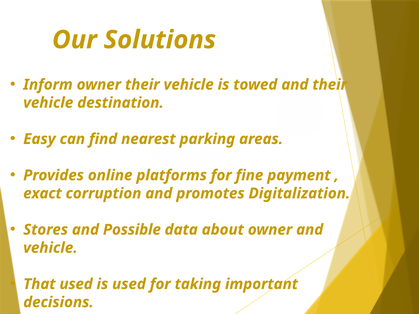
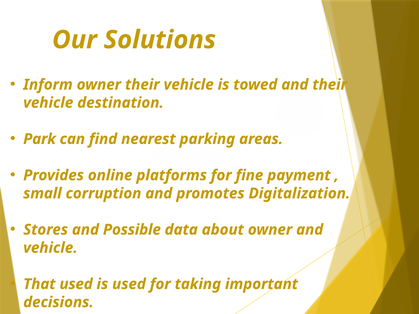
Easy: Easy -> Park
exact: exact -> small
